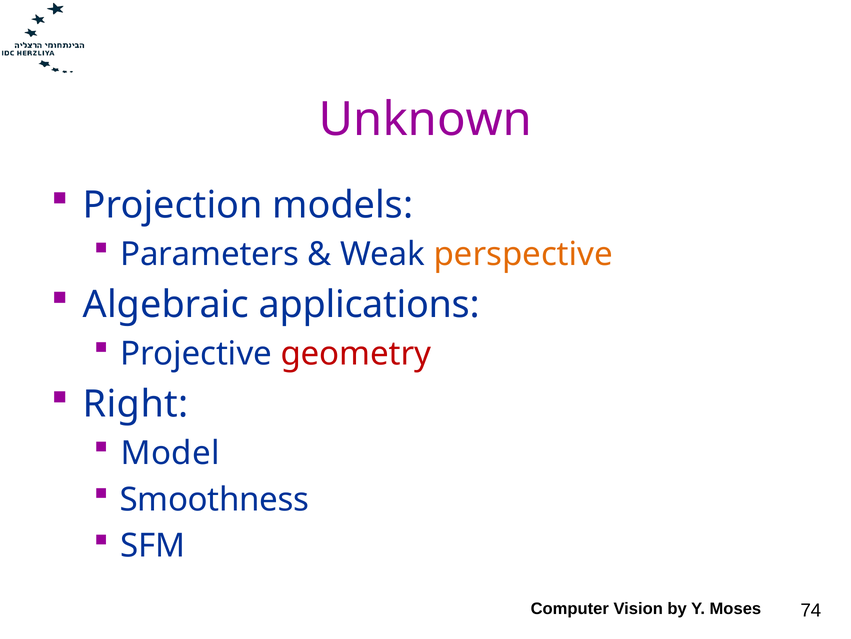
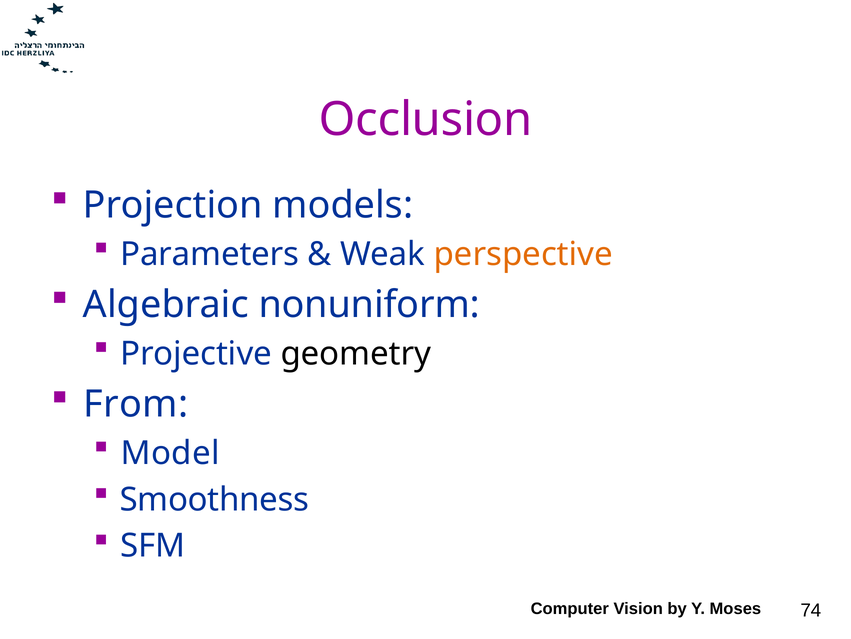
Unknown: Unknown -> Occlusion
applications: applications -> nonuniform
geometry colour: red -> black
Right: Right -> From
